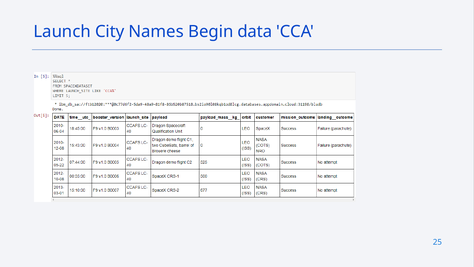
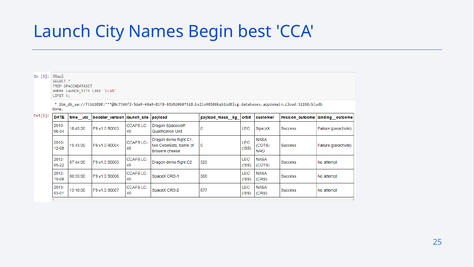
data: data -> best
